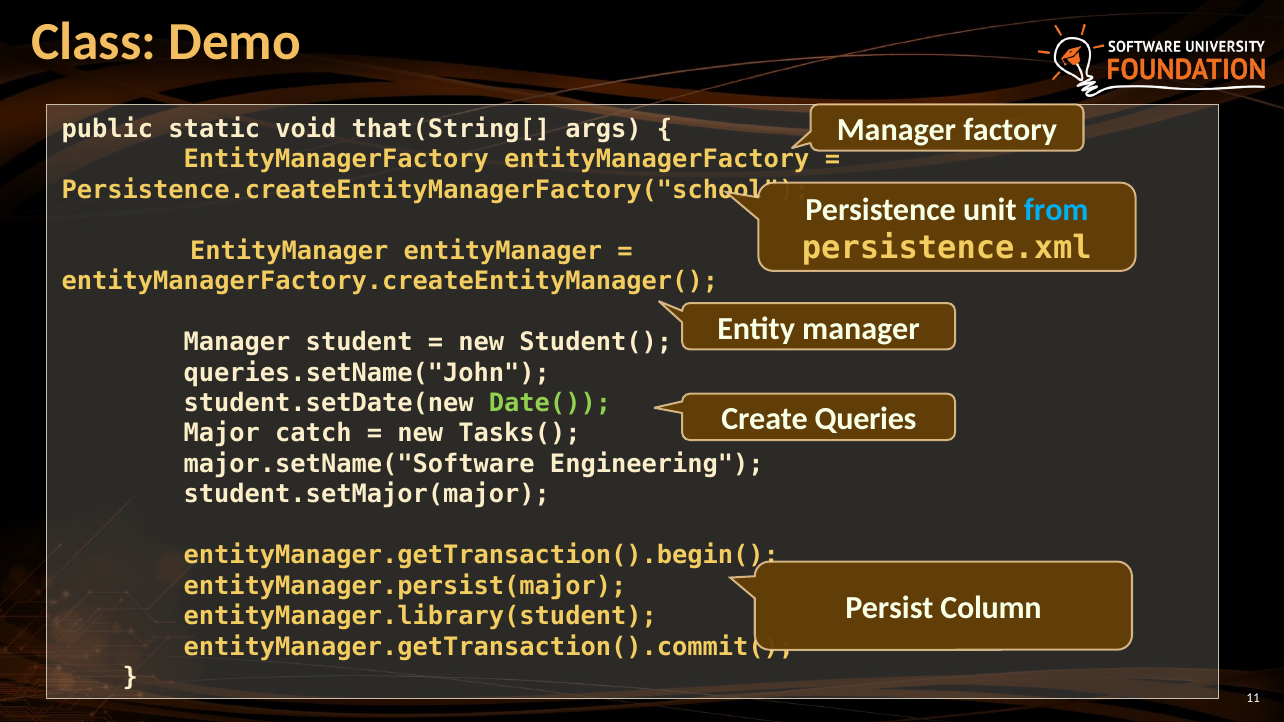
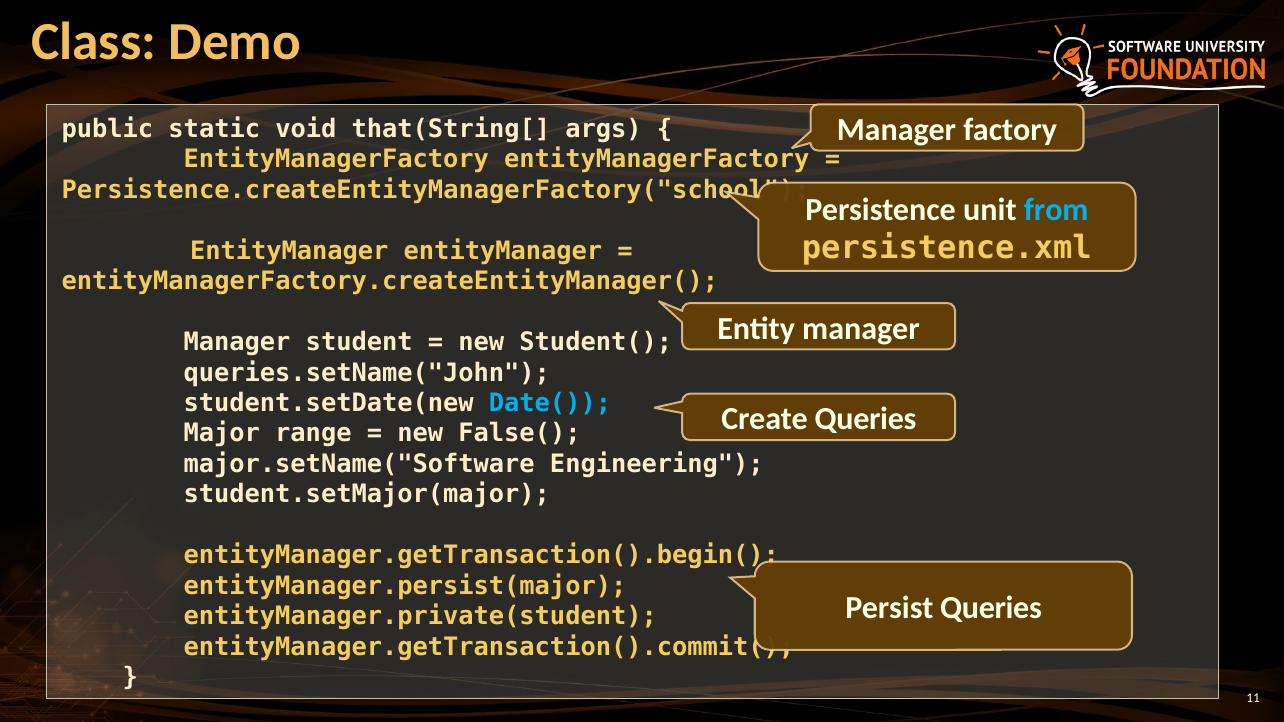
Date( colour: light green -> light blue
catch: catch -> range
Tasks(: Tasks( -> False(
Persist Column: Column -> Queries
entityManager.library(student: entityManager.library(student -> entityManager.private(student
